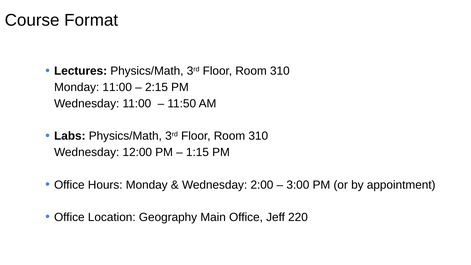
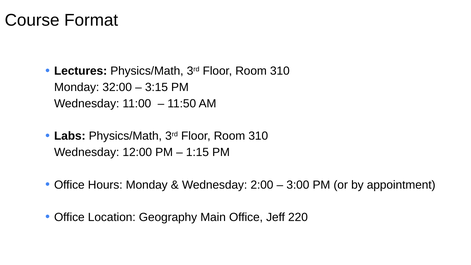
Monday 11:00: 11:00 -> 32:00
2:15: 2:15 -> 3:15
